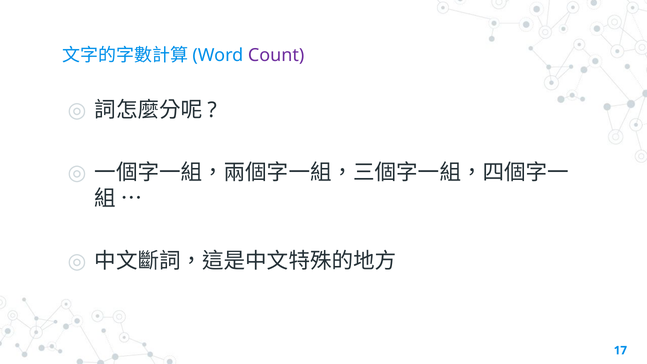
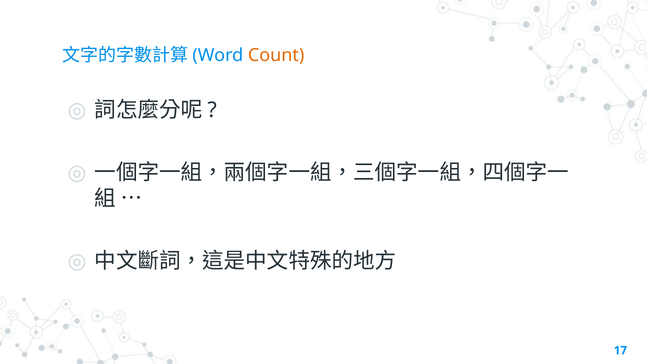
Count colour: purple -> orange
